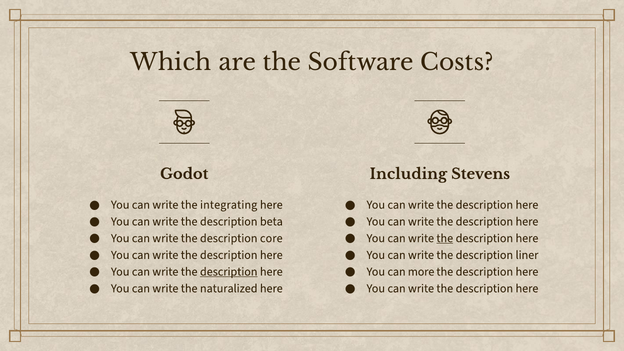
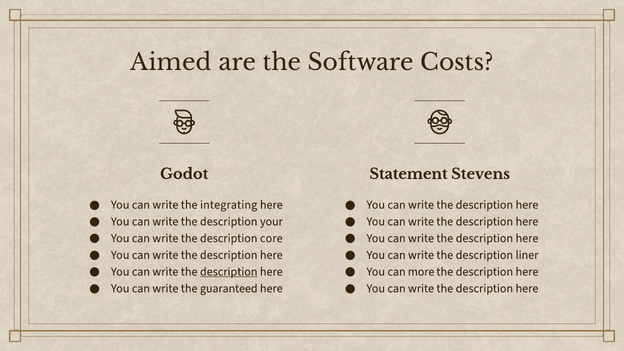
Which: Which -> Aimed
Including: Including -> Statement
beta: beta -> your
the at (445, 238) underline: present -> none
naturalized: naturalized -> guaranteed
